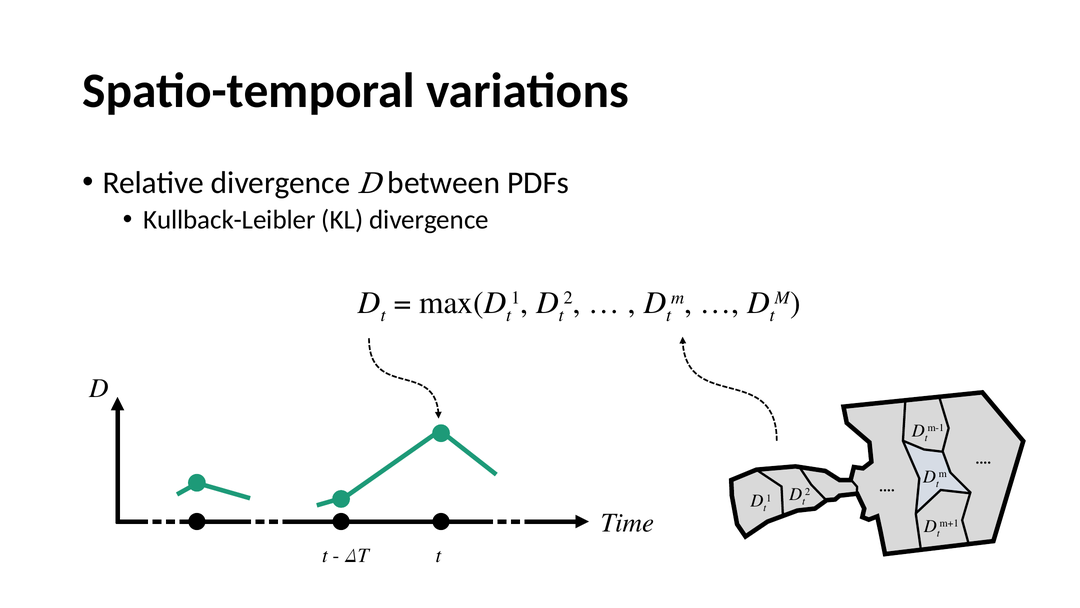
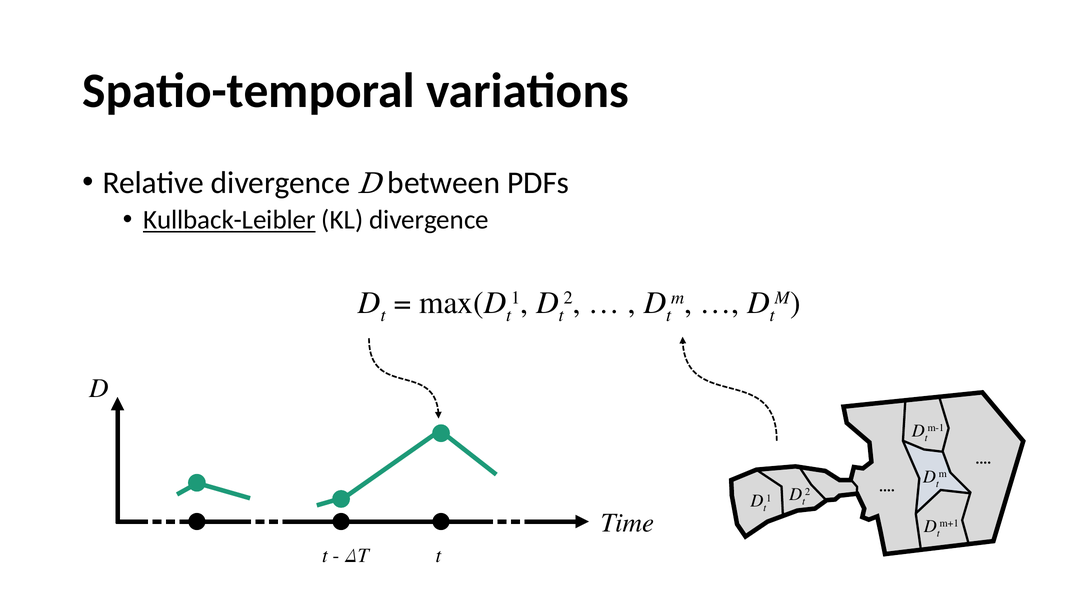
Kullback-Leibler underline: none -> present
